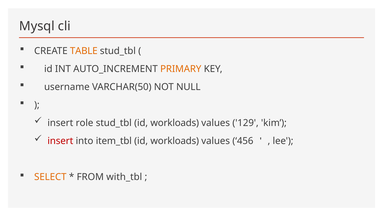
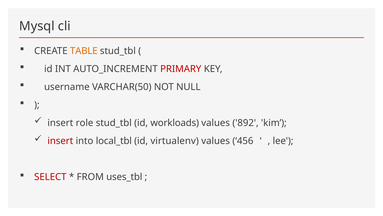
PRIMARY colour: orange -> red
129: 129 -> 892
item_tbl: item_tbl -> local_tbl
workloads at (175, 141): workloads -> virtualenv
SELECT colour: orange -> red
with_tbl: with_tbl -> uses_tbl
